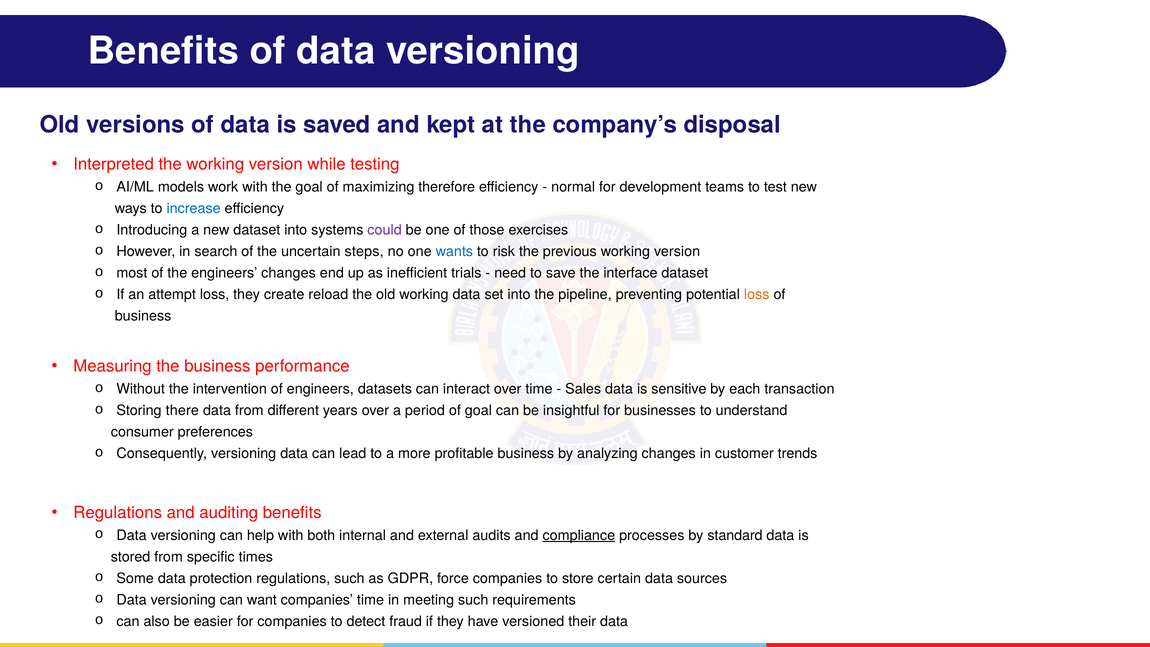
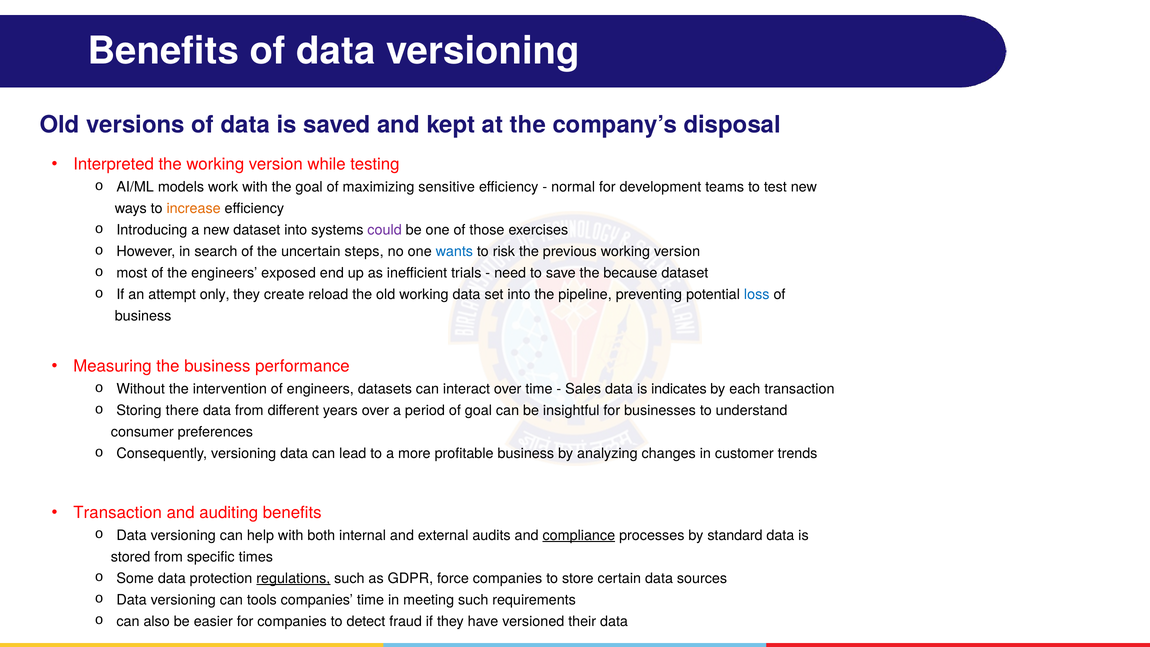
therefore: therefore -> sensitive
increase colour: blue -> orange
engineers changes: changes -> exposed
interface: interface -> because
attempt loss: loss -> only
loss at (757, 295) colour: orange -> blue
sensitive: sensitive -> indicates
Regulations at (118, 512): Regulations -> Transaction
regulations at (293, 578) underline: none -> present
want: want -> tools
